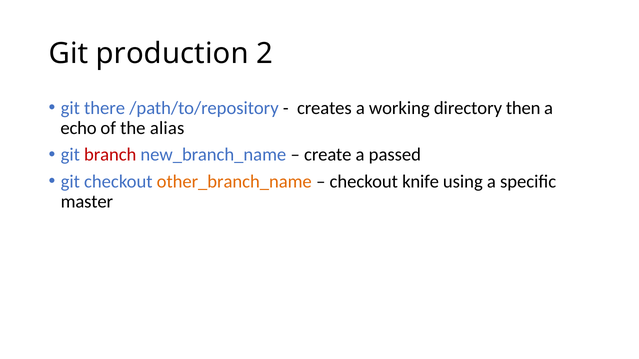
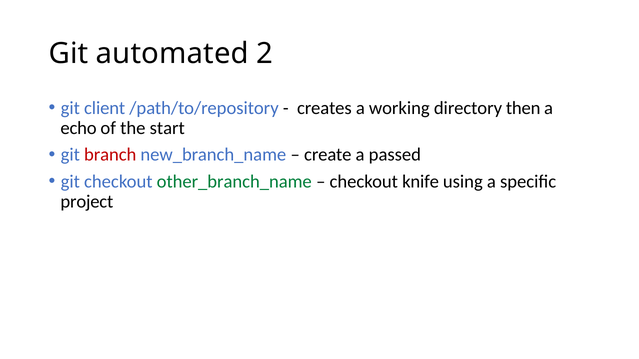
production: production -> automated
there: there -> client
alias: alias -> start
other_branch_name colour: orange -> green
master: master -> project
